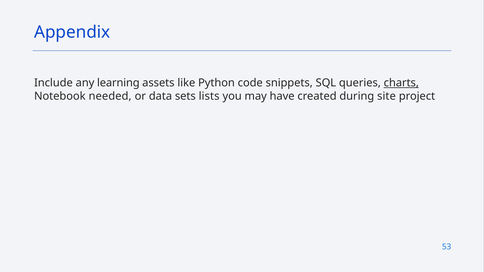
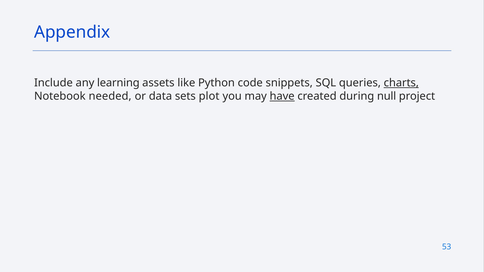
lists: lists -> plot
have underline: none -> present
site: site -> null
